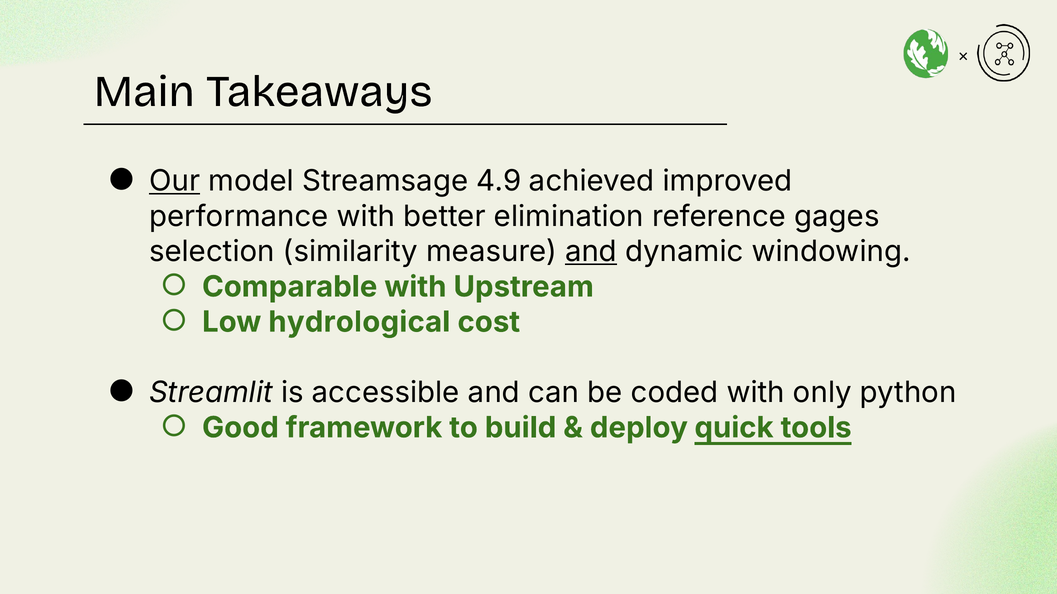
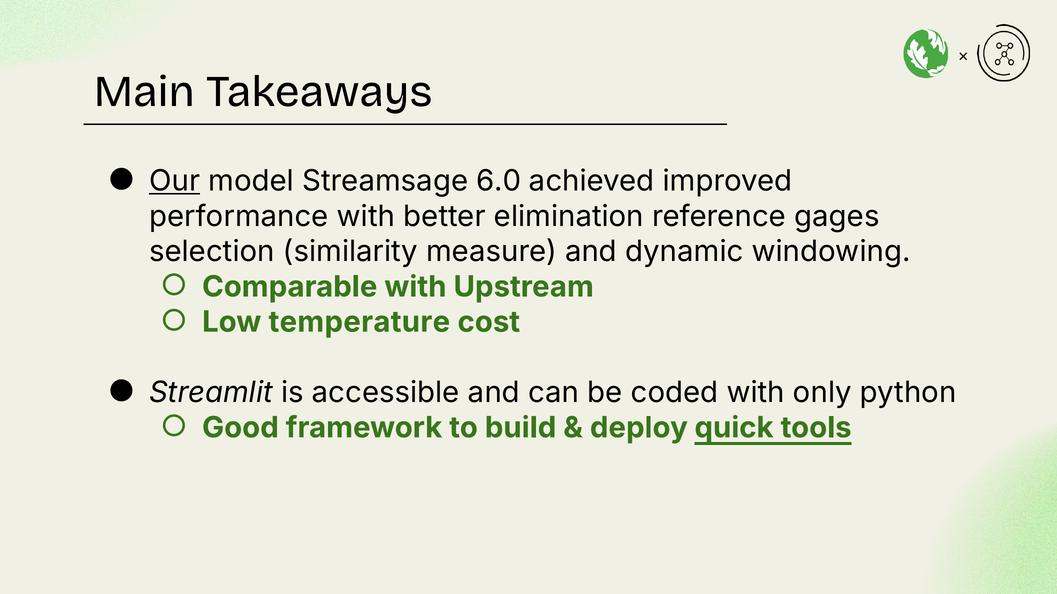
4.9: 4.9 -> 6.0
and at (591, 252) underline: present -> none
hydrological: hydrological -> temperature
